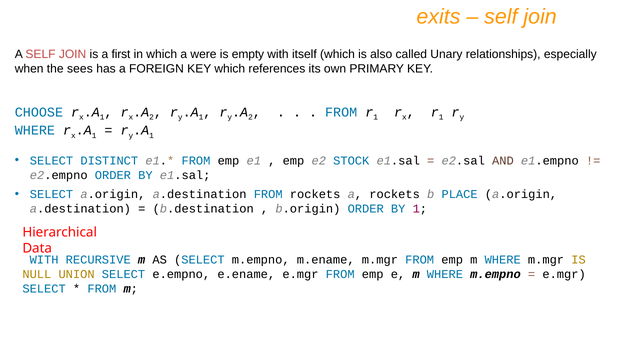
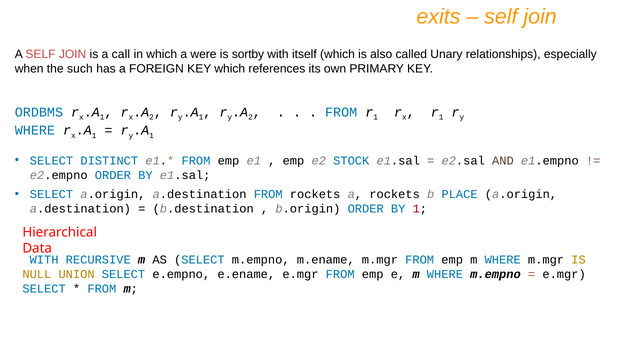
first: first -> call
empty: empty -> sortby
sees: sees -> such
CHOOSE: CHOOSE -> ORDBMS
